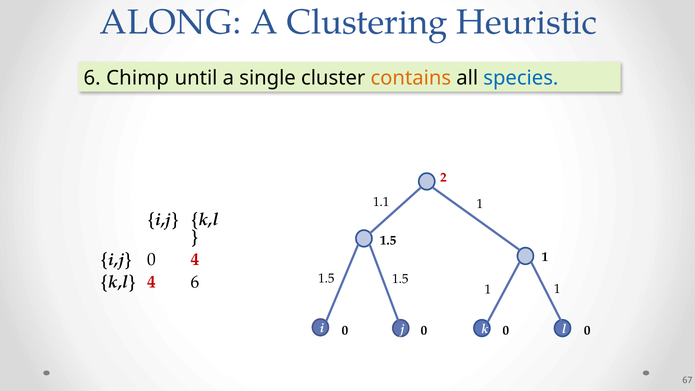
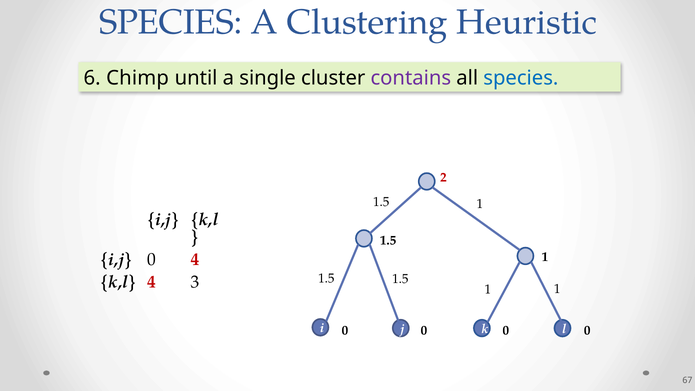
ALONG at (171, 22): ALONG -> SPECIES
contains colour: orange -> purple
1.1 at (381, 202): 1.1 -> 1.5
4 6: 6 -> 3
